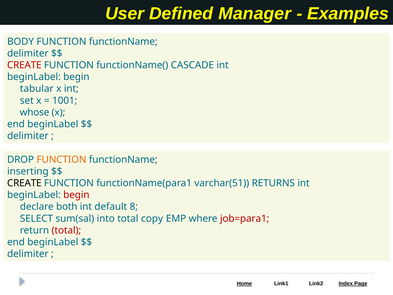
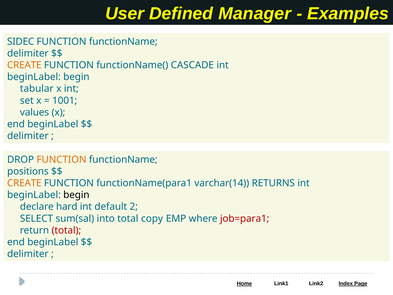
BODY: BODY -> SIDEC
CREATE at (24, 65) colour: red -> orange
whose: whose -> values
inserting: inserting -> positions
CREATE at (24, 183) colour: black -> orange
varchar(51: varchar(51 -> varchar(14
begin at (76, 195) colour: red -> black
both: both -> hard
8: 8 -> 2
